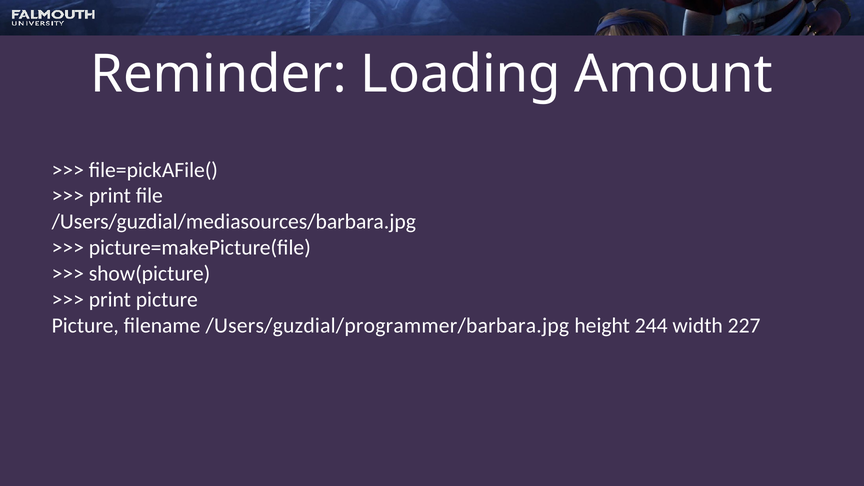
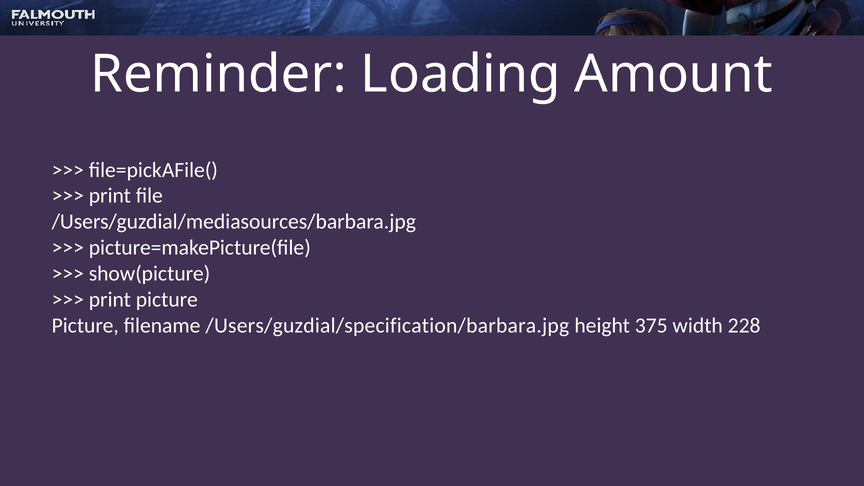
/Users/guzdial/programmer/barbara.jpg: /Users/guzdial/programmer/barbara.jpg -> /Users/guzdial/specification/barbara.jpg
244: 244 -> 375
227: 227 -> 228
